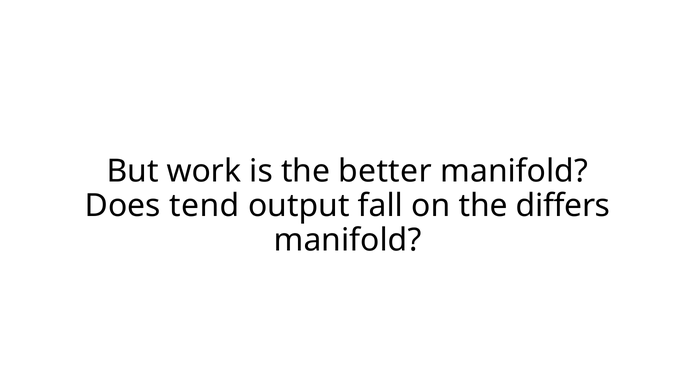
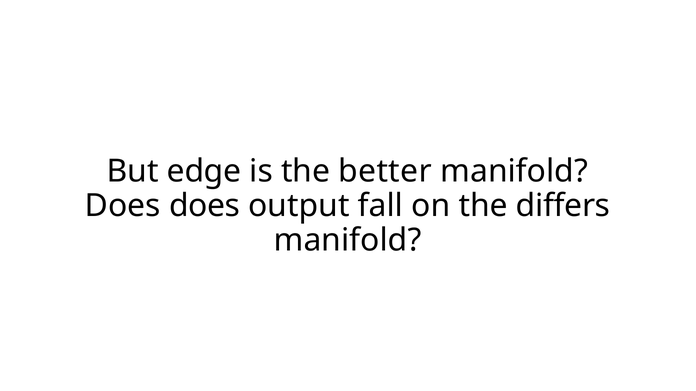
work: work -> edge
Does tend: tend -> does
